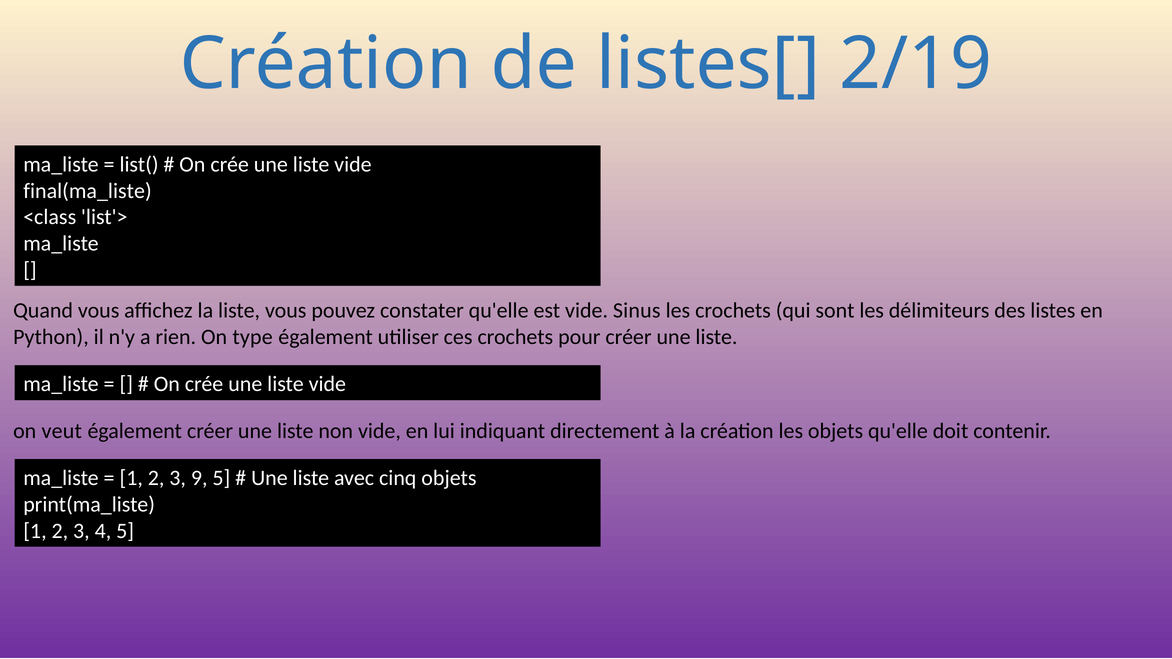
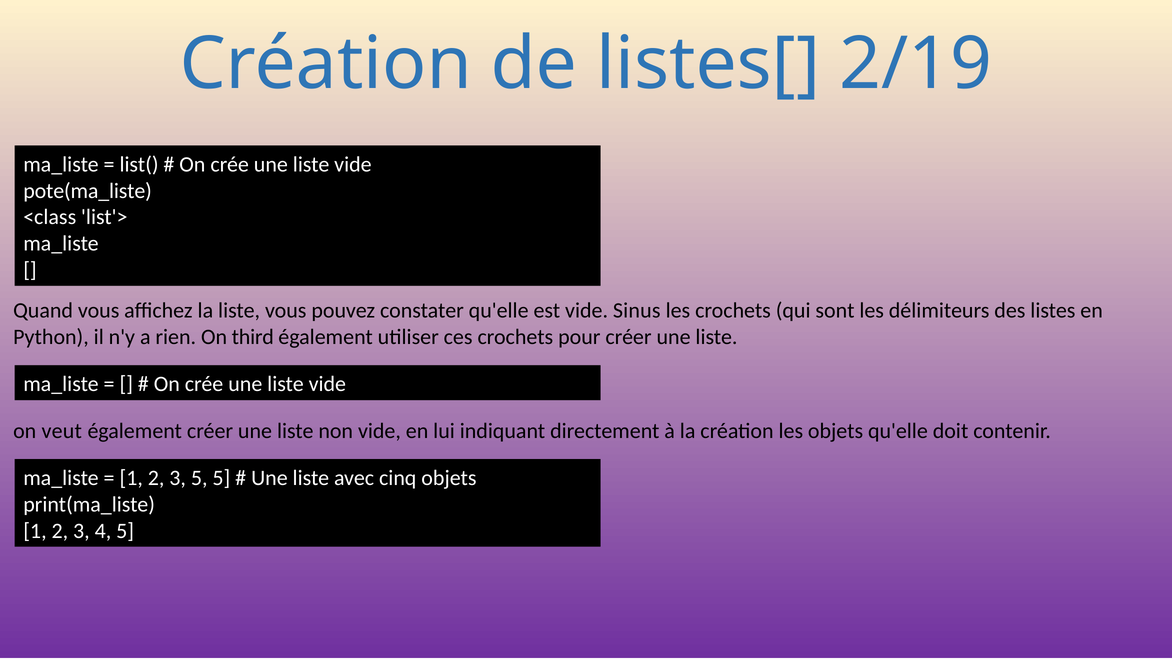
final(ma_liste: final(ma_liste -> pote(ma_liste
type: type -> third
3 9: 9 -> 5
